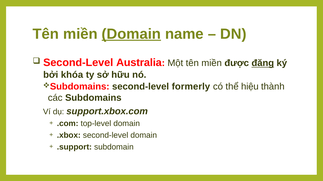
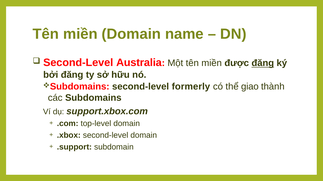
Domain at (131, 34) underline: present -> none
bởi khóa: khóa -> đăng
hiệu: hiệu -> giao
